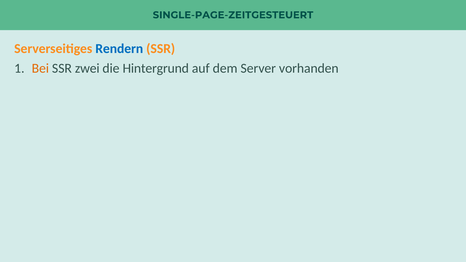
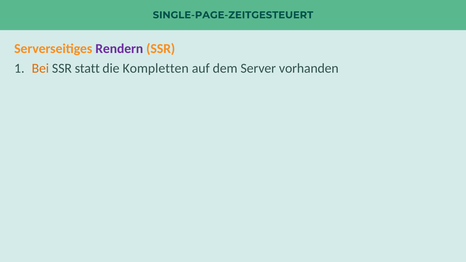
Rendern colour: blue -> purple
zwei: zwei -> statt
Hintergrund: Hintergrund -> Kompletten
